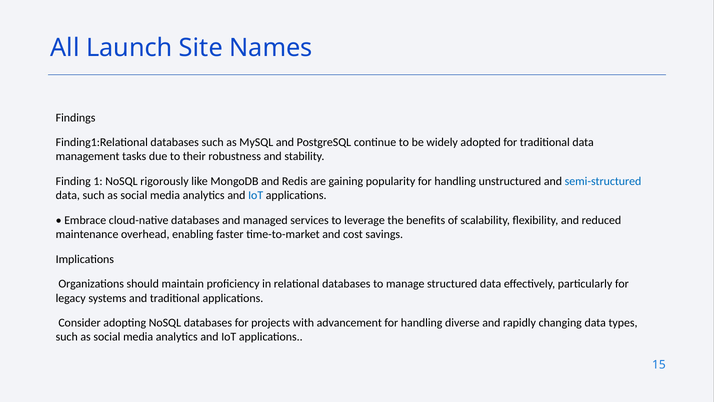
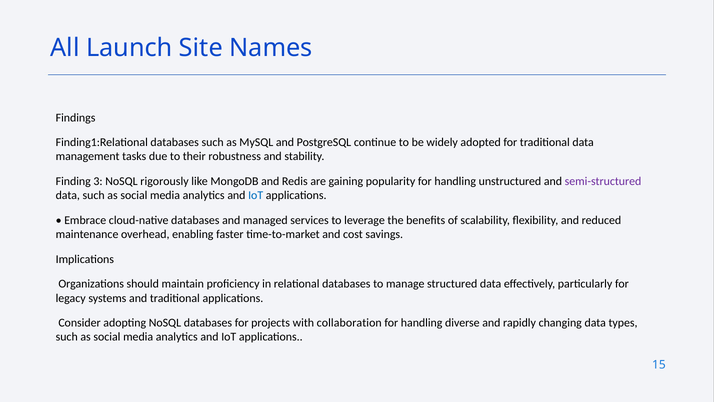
1: 1 -> 3
semi-structured colour: blue -> purple
advancement: advancement -> collaboration
